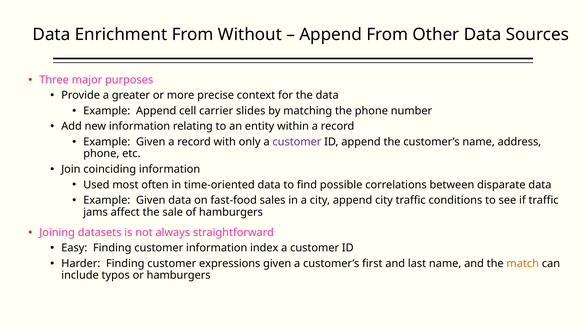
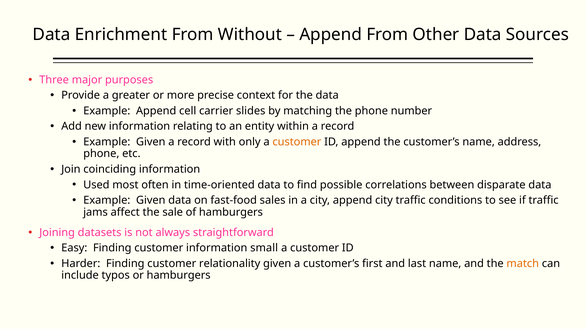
customer at (297, 142) colour: purple -> orange
index: index -> small
expressions: expressions -> relationality
